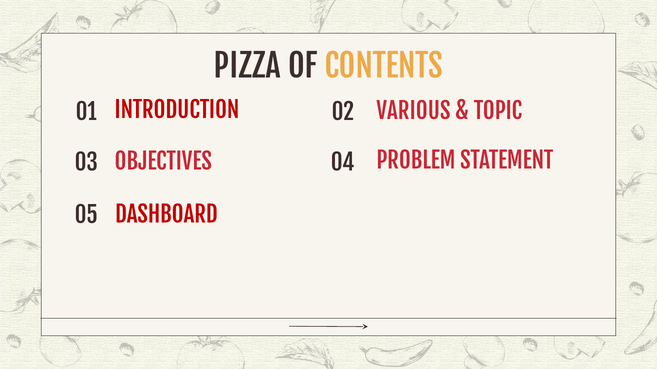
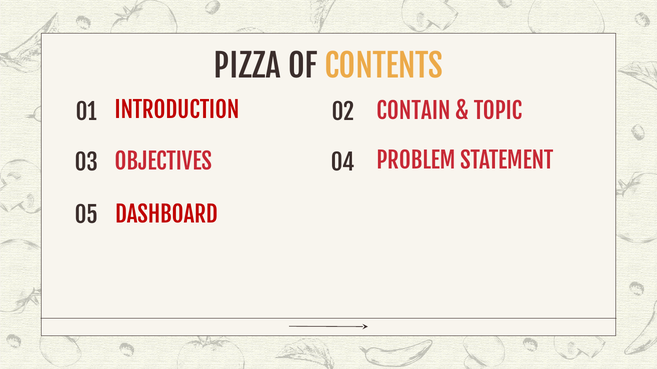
VARIOUS: VARIOUS -> CONTAIN
